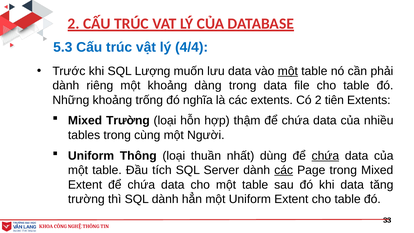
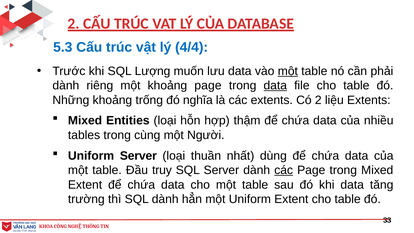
khoảng dàng: dàng -> page
data at (275, 86) underline: none -> present
tiên: tiên -> liệu
Mixed Trường: Trường -> Entities
Uniform Thông: Thông -> Server
chứa at (325, 156) underline: present -> none
tích: tích -> truy
